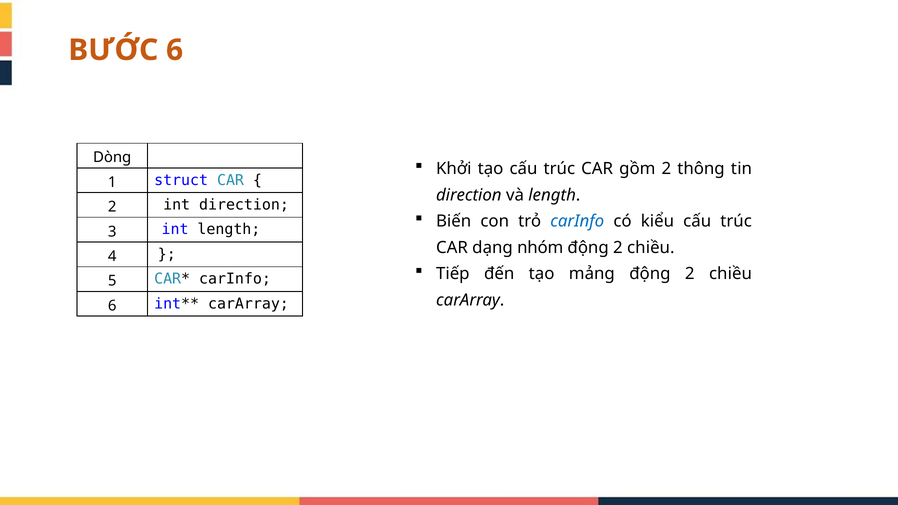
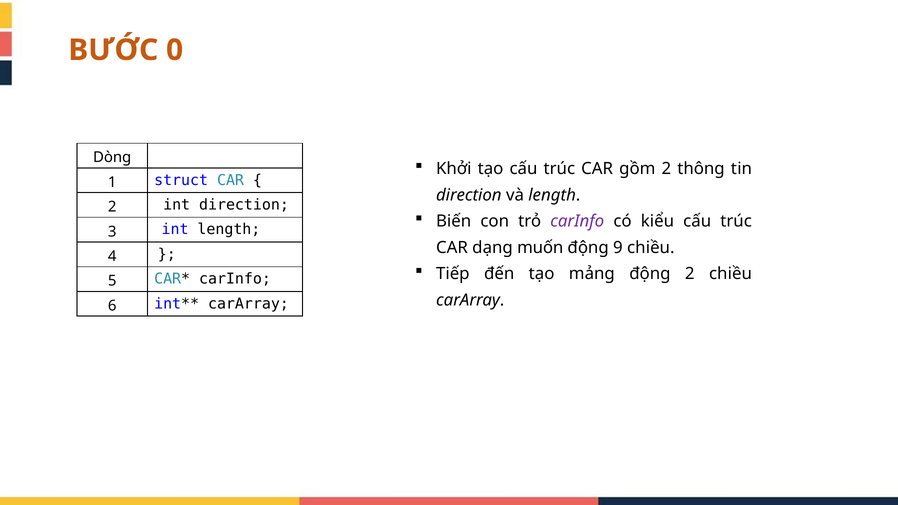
BƯỚC 6: 6 -> 0
carInfo at (577, 221) colour: blue -> purple
nhóm: nhóm -> muốn
2 at (618, 248): 2 -> 9
